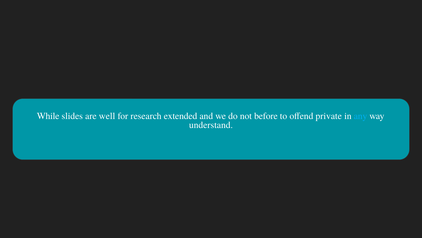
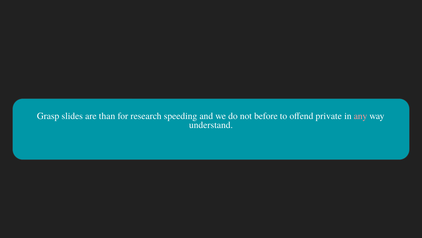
While: While -> Grasp
well: well -> than
extended: extended -> speeding
any colour: light blue -> pink
